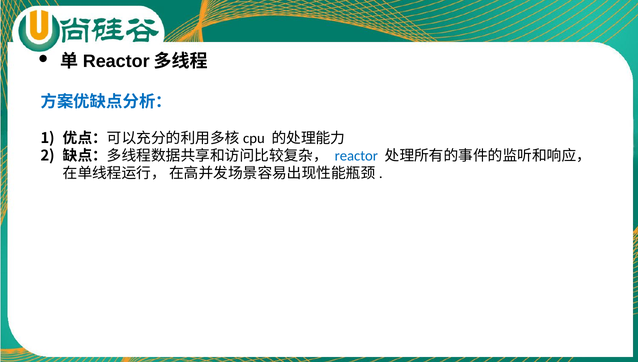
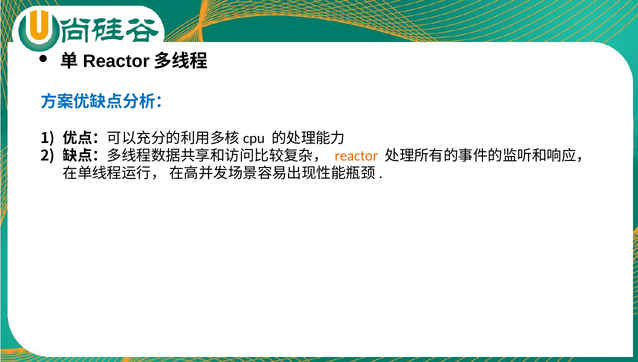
reactor colour: blue -> orange
